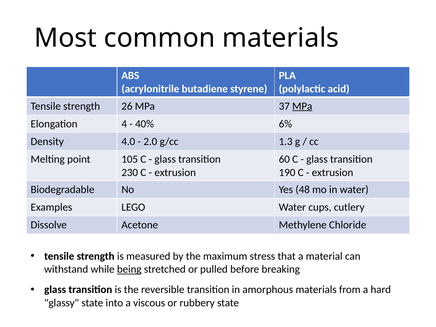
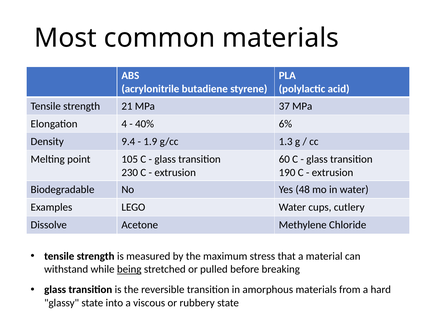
26: 26 -> 21
MPa at (302, 106) underline: present -> none
4.0: 4.0 -> 9.4
2.0: 2.0 -> 1.9
